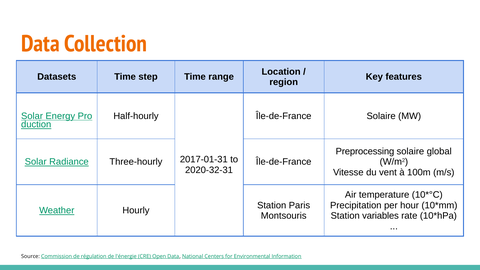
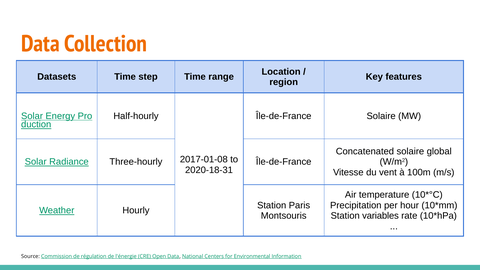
Preprocessing: Preprocessing -> Concatenated
2017-01-31: 2017-01-31 -> 2017-01-08
2020-32-31: 2020-32-31 -> 2020-18-31
